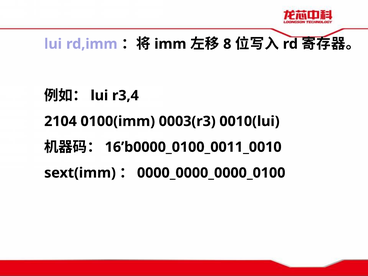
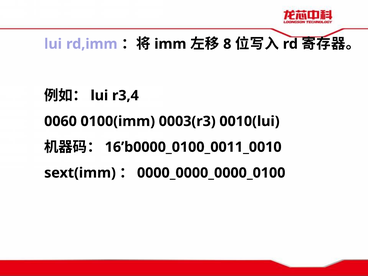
2104: 2104 -> 0060
